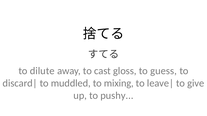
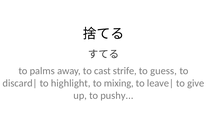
dilute: dilute -> palms
gloss: gloss -> strife
muddled: muddled -> highlight
